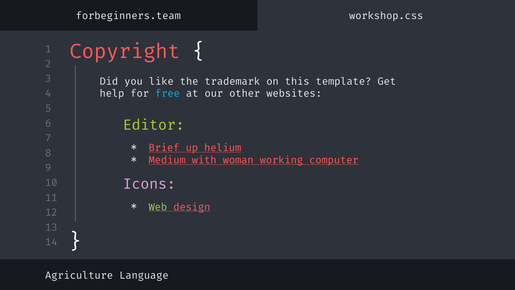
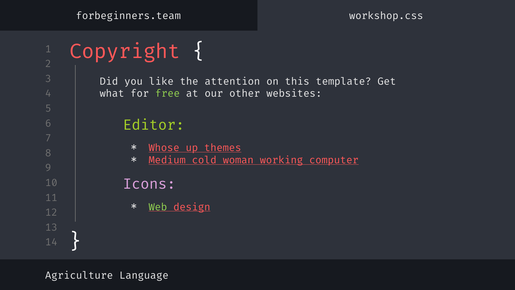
trademark: trademark -> attention
help: help -> what
free colour: light blue -> light green
Brief: Brief -> Whose
helium: helium -> themes
with: with -> cold
